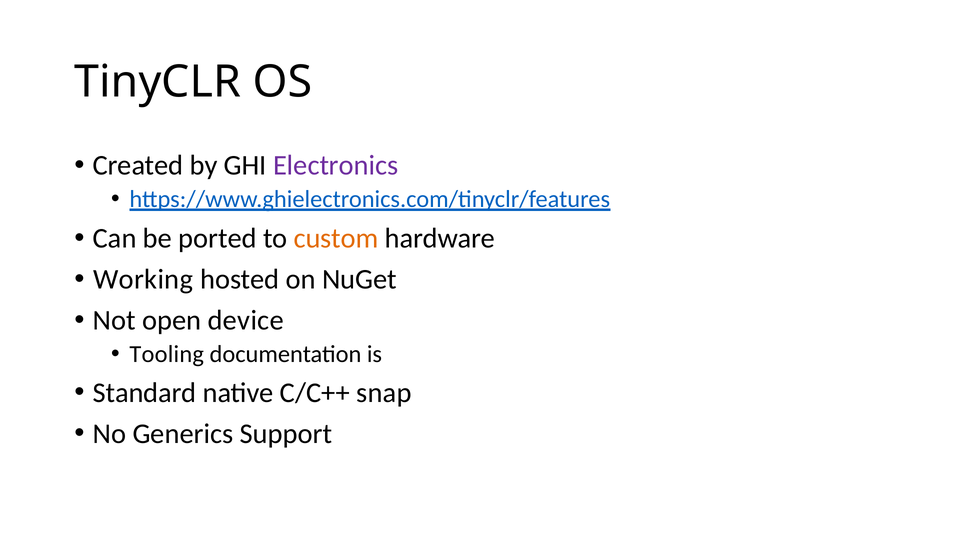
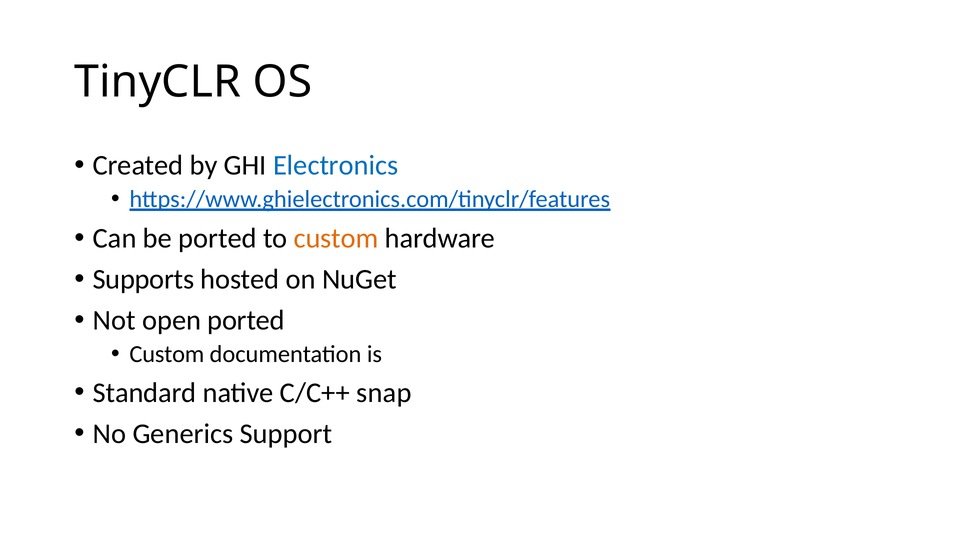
Electronics colour: purple -> blue
Working: Working -> Supports
open device: device -> ported
Tooling at (167, 354): Tooling -> Custom
